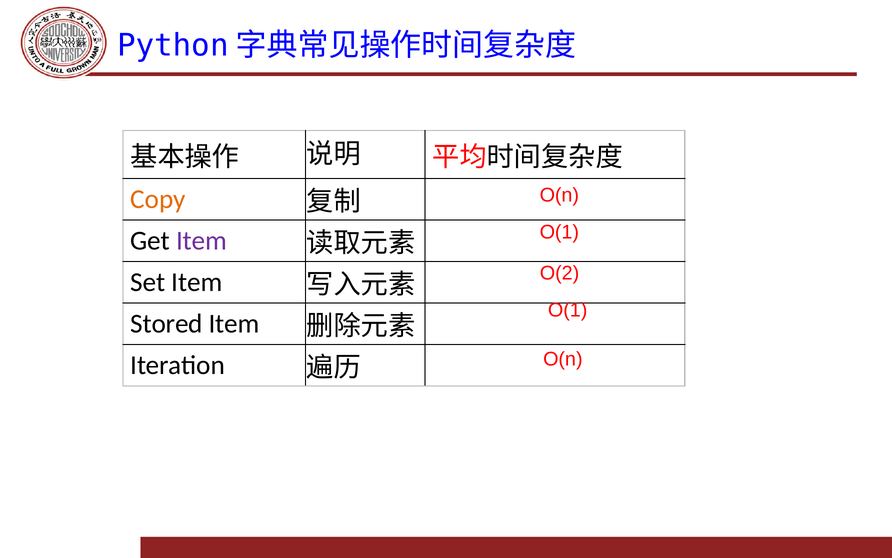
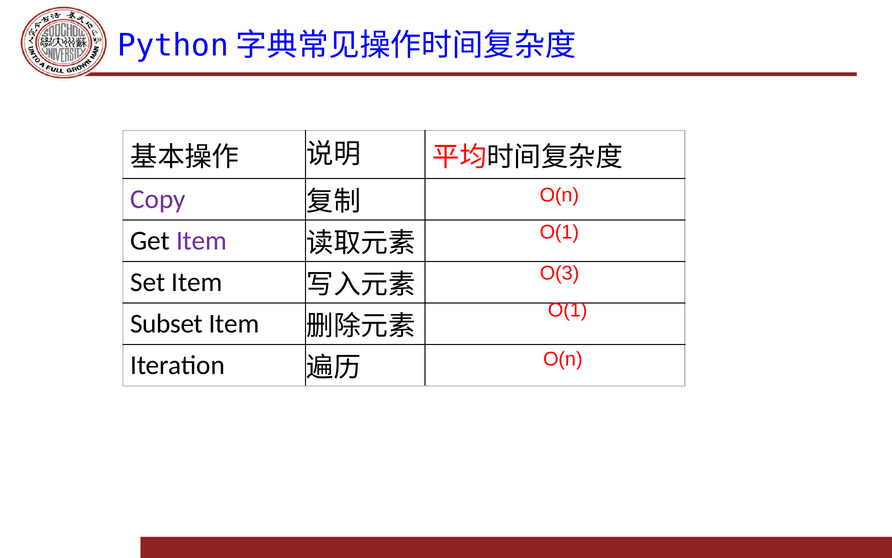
Copy colour: orange -> purple
O(2: O(2 -> O(3
Stored: Stored -> Subset
